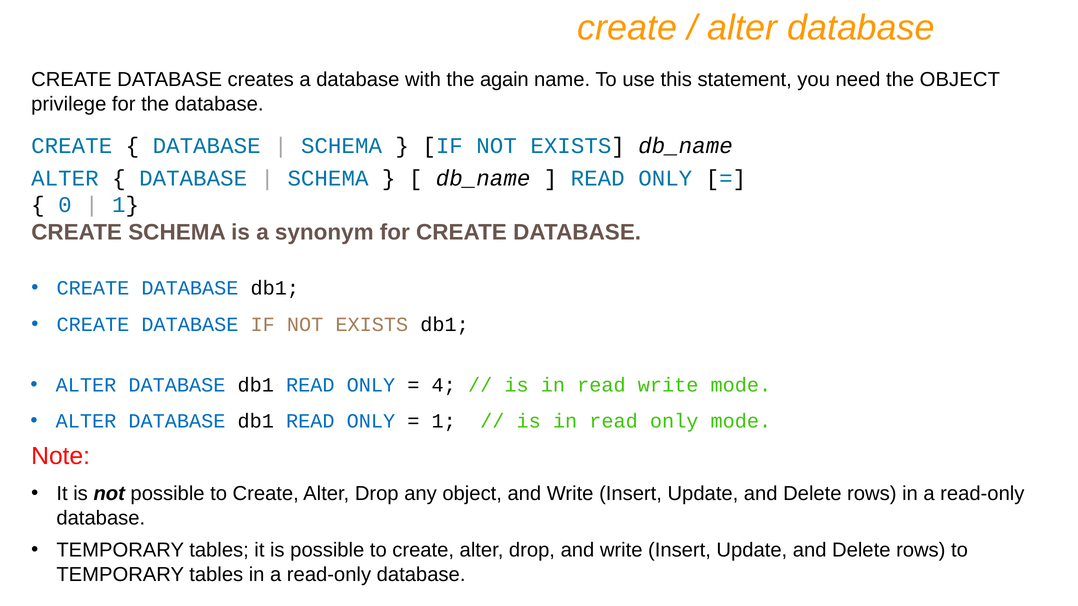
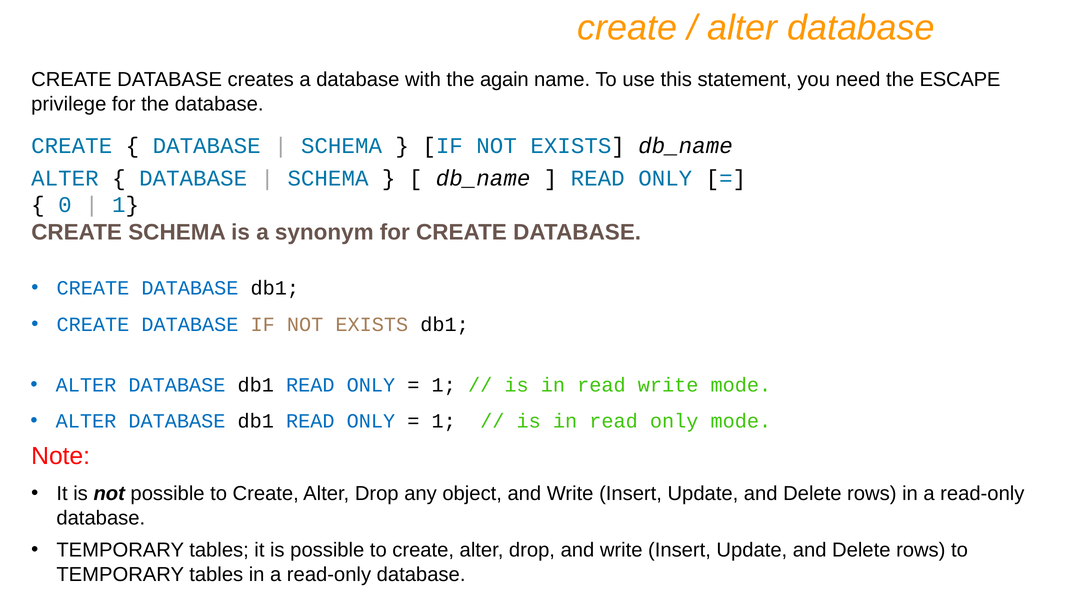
the OBJECT: OBJECT -> ESCAPE
4 at (444, 385): 4 -> 1
